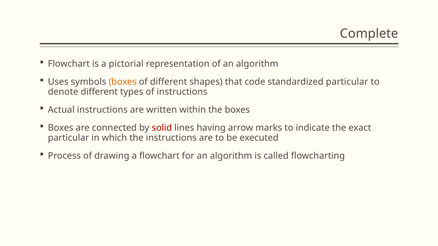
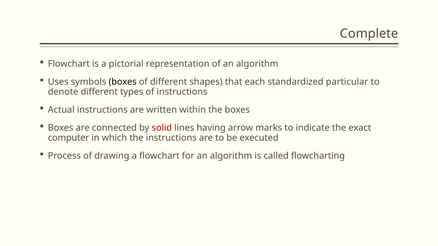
boxes at (123, 82) colour: orange -> black
code: code -> each
particular at (68, 138): particular -> computer
